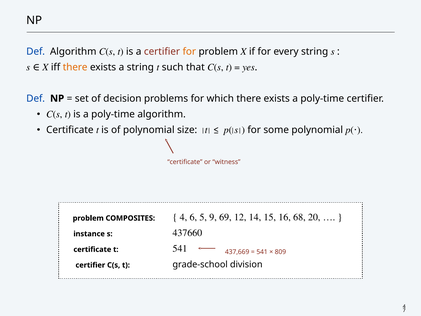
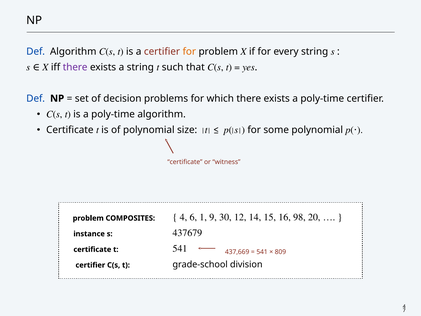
there at (75, 67) colour: orange -> purple
5: 5 -> 1
69: 69 -> 30
68: 68 -> 98
437660: 437660 -> 437679
